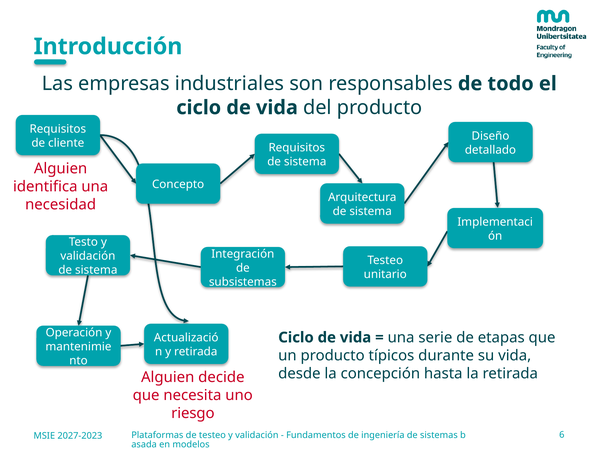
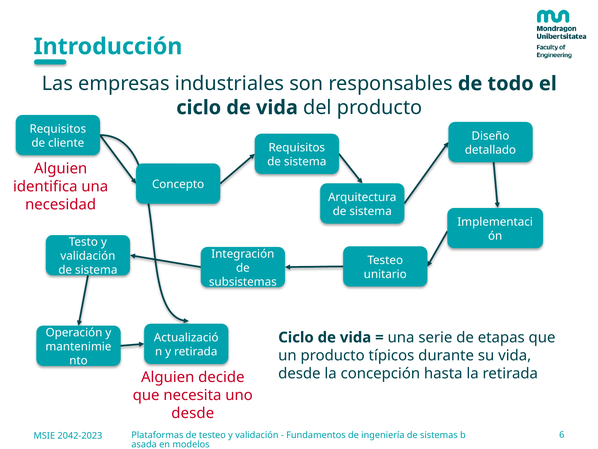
riesgo at (193, 413): riesgo -> desde
2027-2023: 2027-2023 -> 2042-2023
